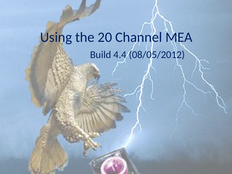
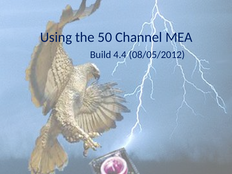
20: 20 -> 50
